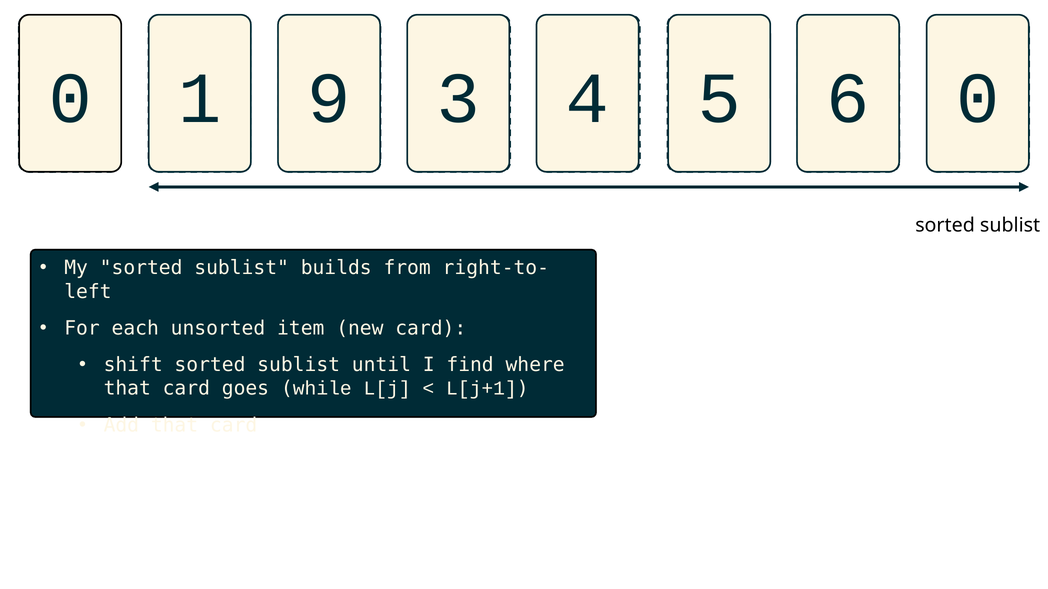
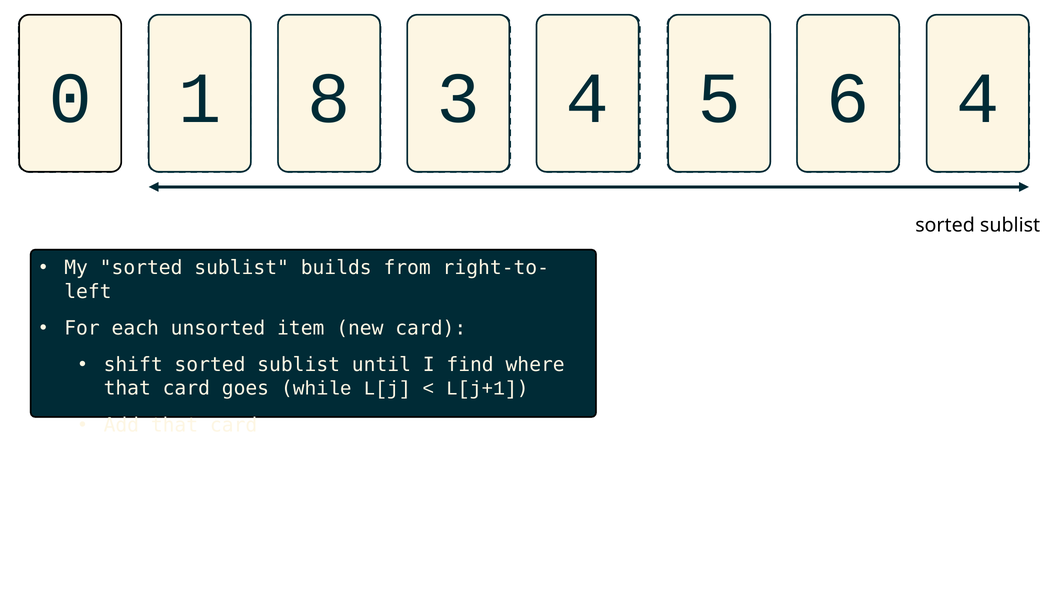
9: 9 -> 8
0 0: 0 -> 4
